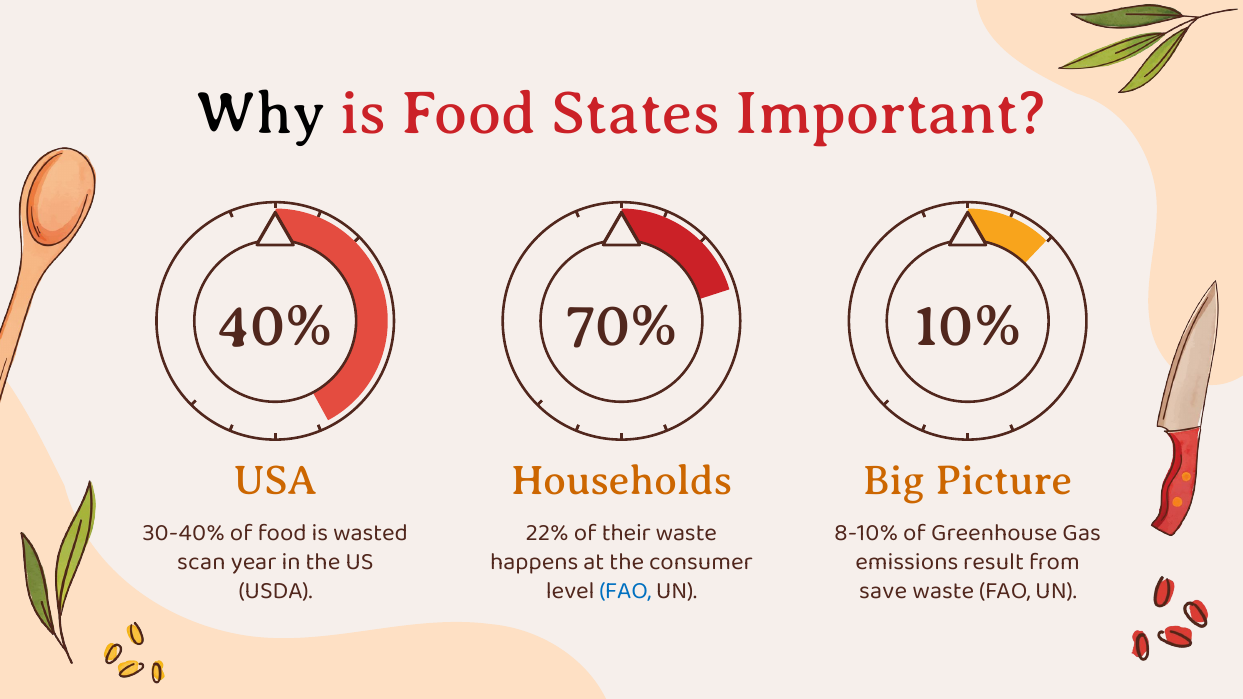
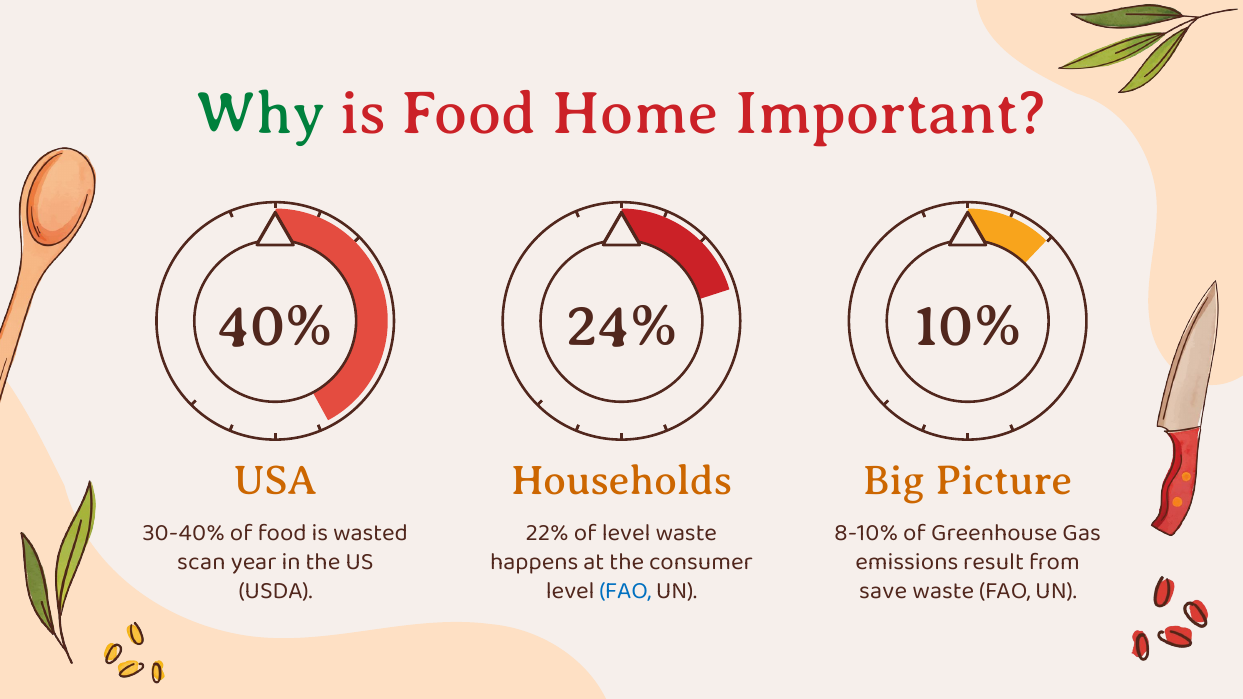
Why colour: black -> green
States: States -> Home
70%: 70% -> 24%
of their: their -> level
